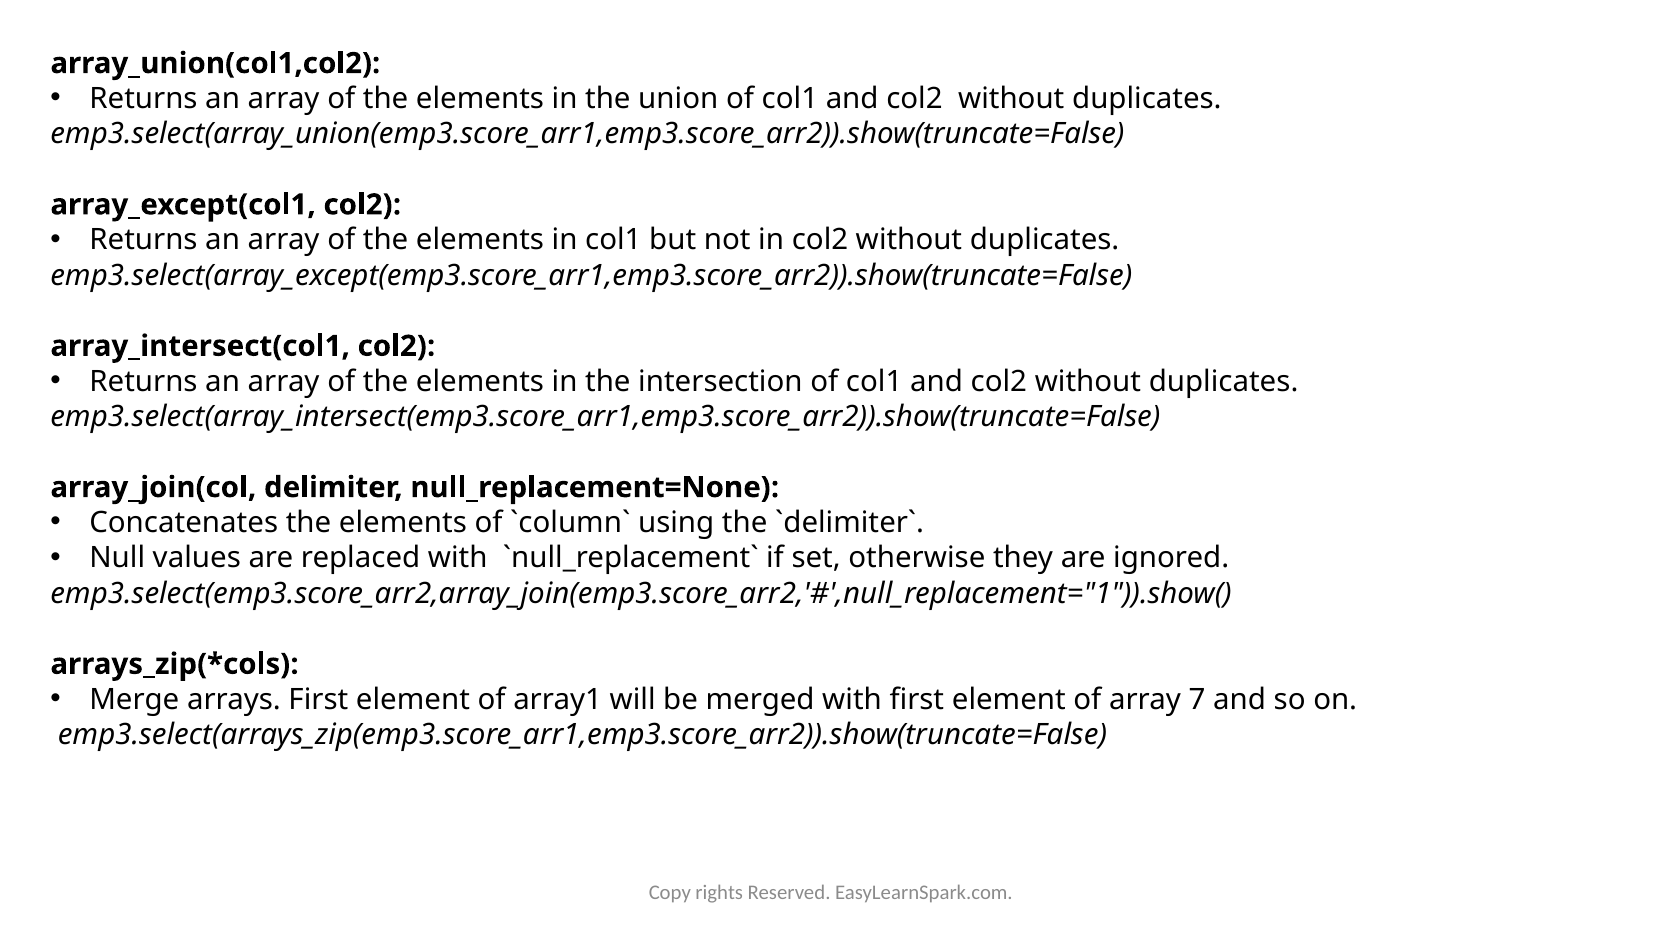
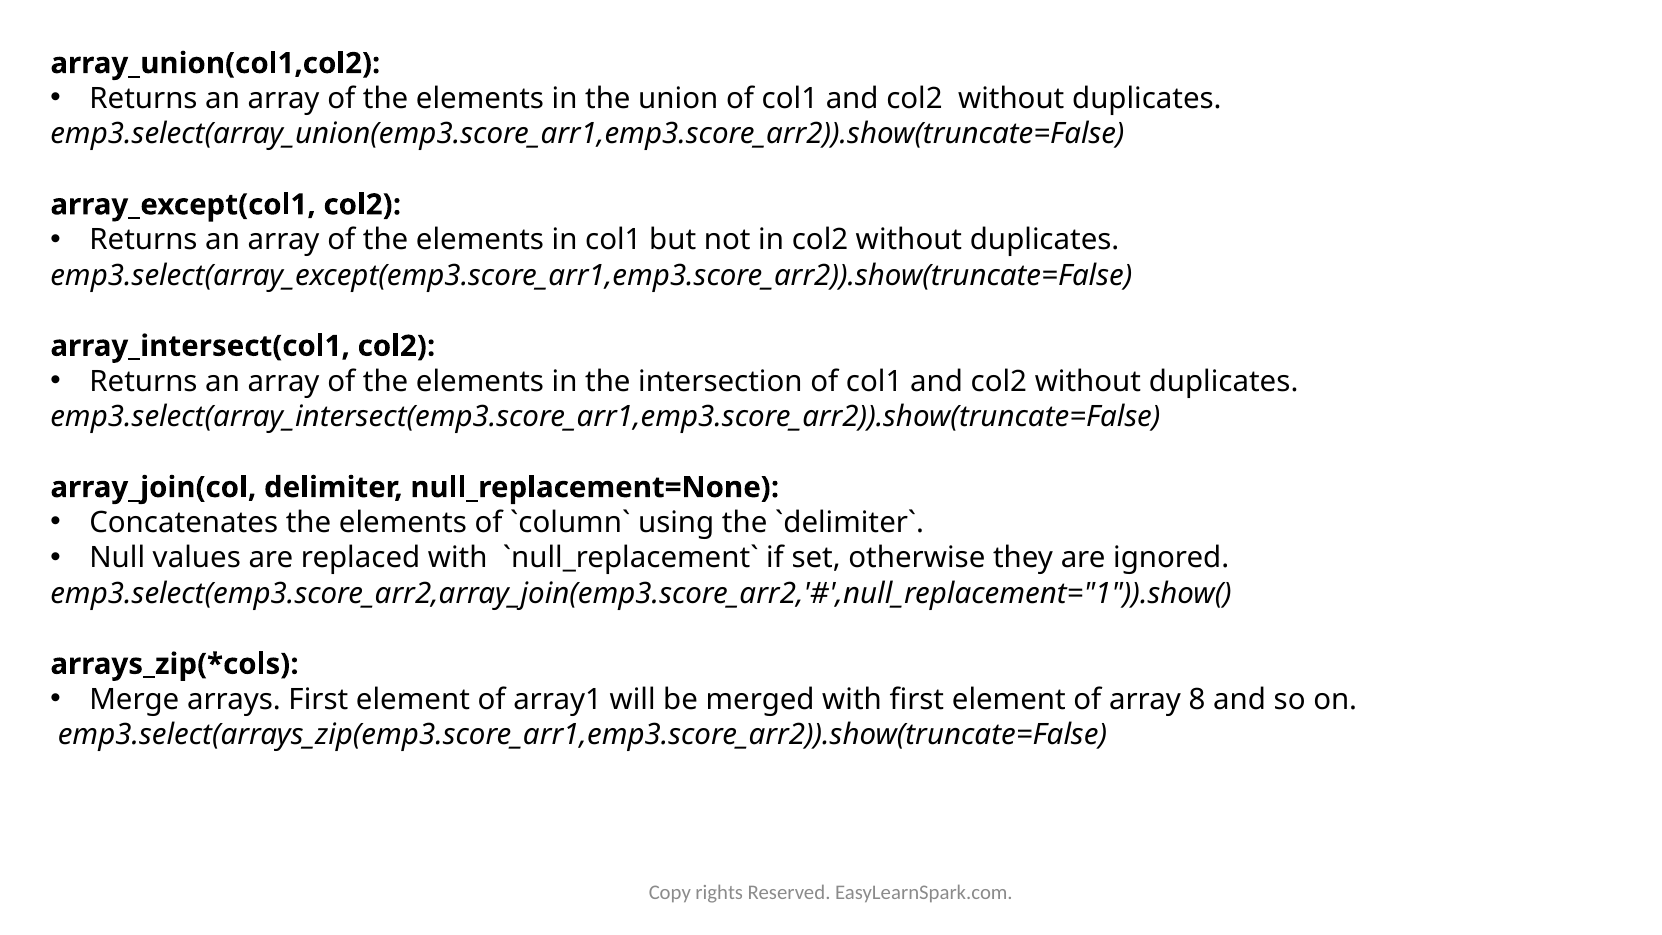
7: 7 -> 8
